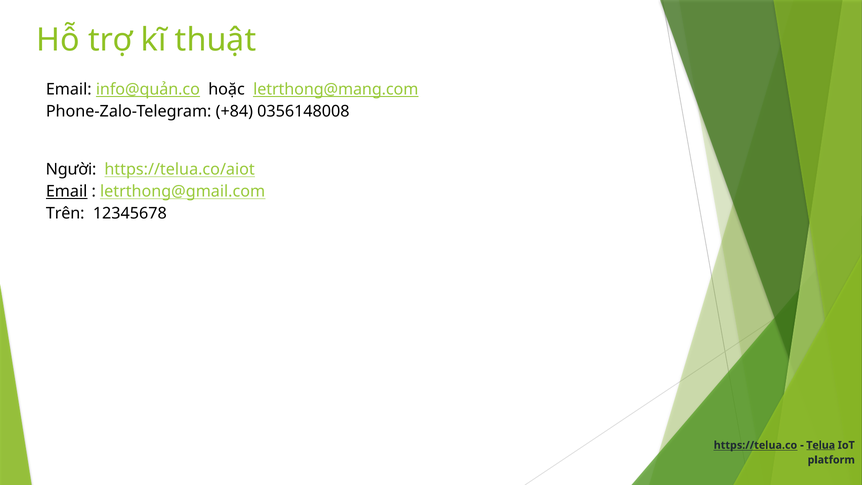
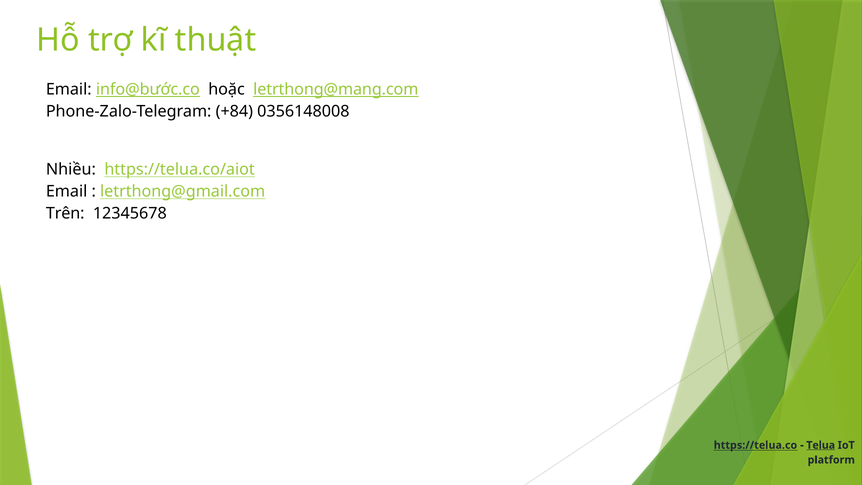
info@quản.co: info@quản.co -> info@bước.co
Người: Người -> Nhiều
Email at (67, 191) underline: present -> none
